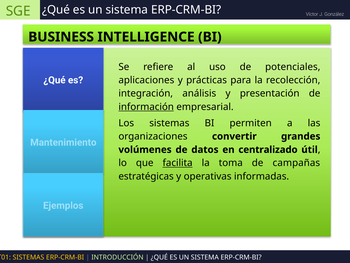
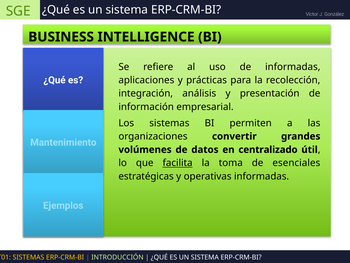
de potenciales: potenciales -> informadas
información underline: present -> none
campañas: campañas -> esenciales
